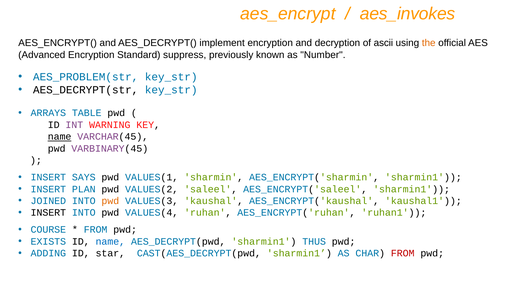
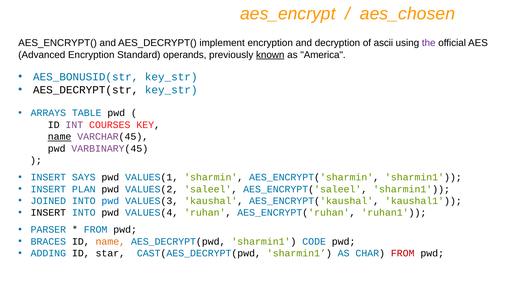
aes_invokes: aes_invokes -> aes_chosen
the colour: orange -> purple
suppress: suppress -> operands
known underline: none -> present
Number: Number -> America
AES_PROBLEM(str: AES_PROBLEM(str -> AES_BONUSID(str
WARNING: WARNING -> COURSES
pwd at (110, 201) colour: orange -> blue
COURSE: COURSE -> PARSER
EXISTS: EXISTS -> BRACES
name at (110, 242) colour: blue -> orange
THUS: THUS -> CODE
